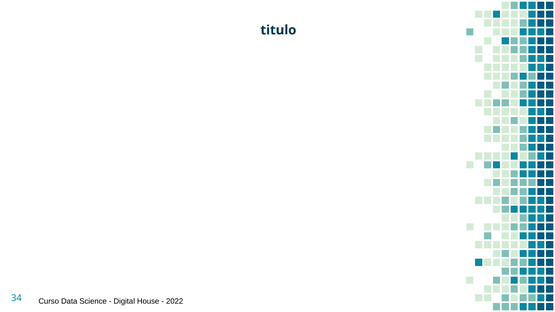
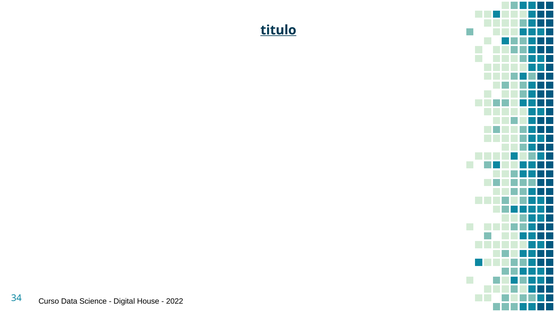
titulo underline: none -> present
